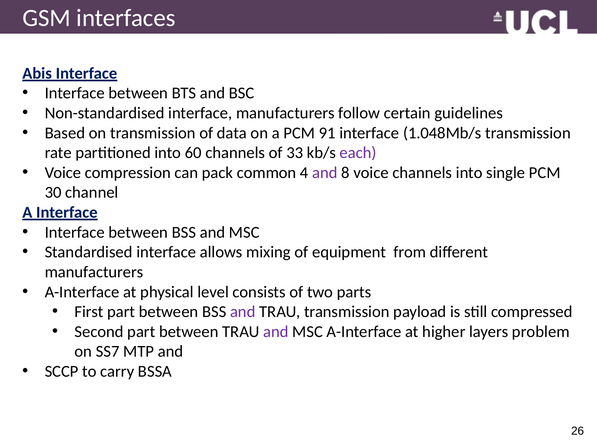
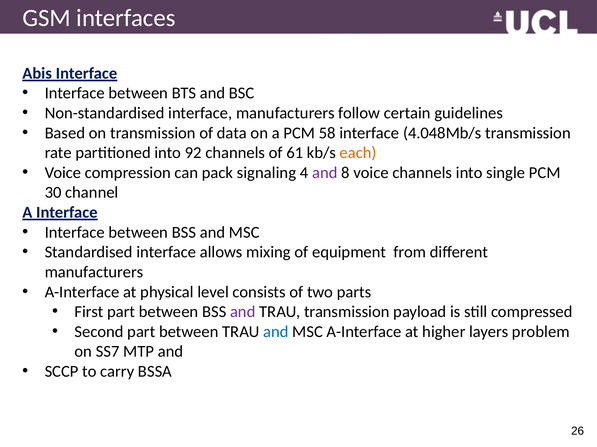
91: 91 -> 58
1.048Mb/s: 1.048Mb/s -> 4.048Mb/s
60: 60 -> 92
33: 33 -> 61
each colour: purple -> orange
common: common -> signaling
and at (276, 332) colour: purple -> blue
